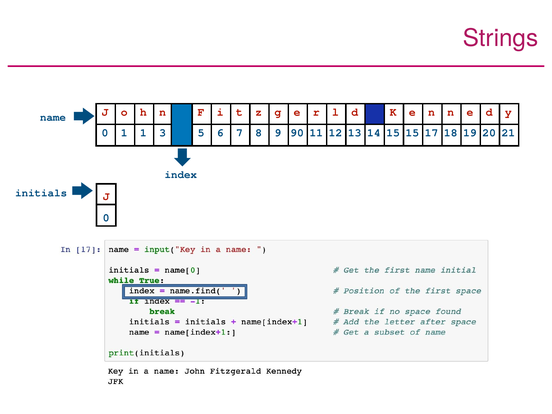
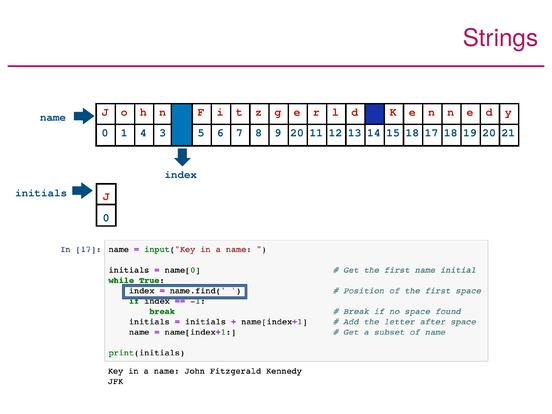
1 1: 1 -> 4
9 90: 90 -> 20
15 15: 15 -> 18
